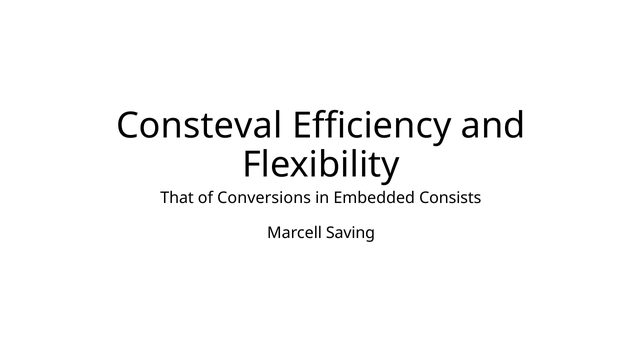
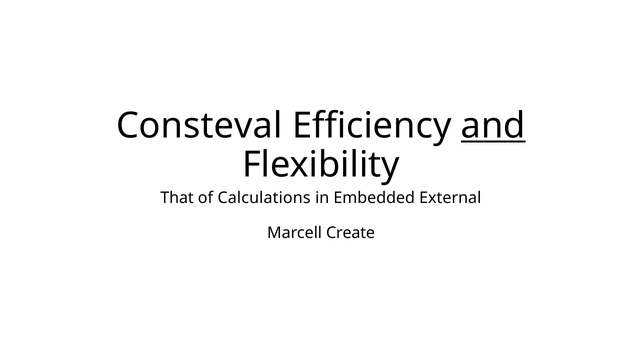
and underline: none -> present
Conversions: Conversions -> Calculations
Consists: Consists -> External
Saving: Saving -> Create
